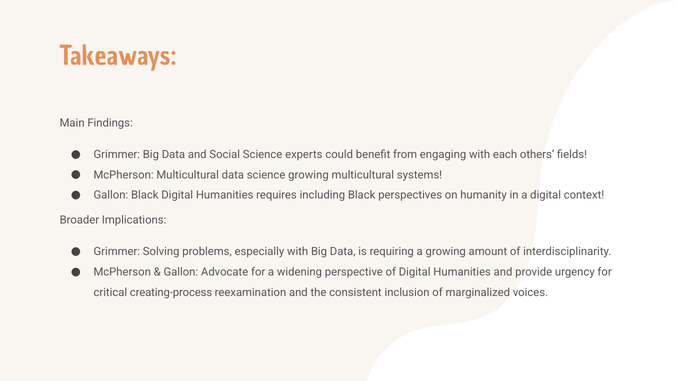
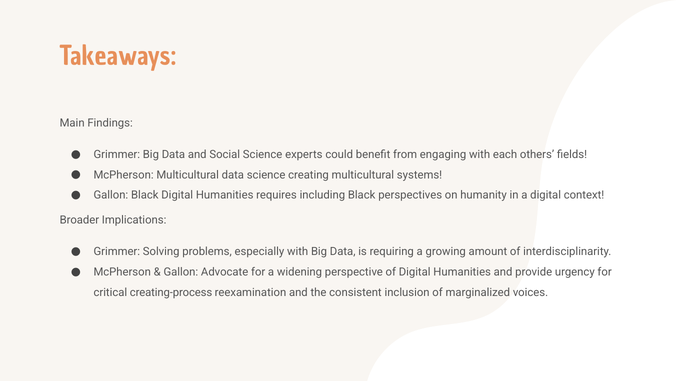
science growing: growing -> creating
